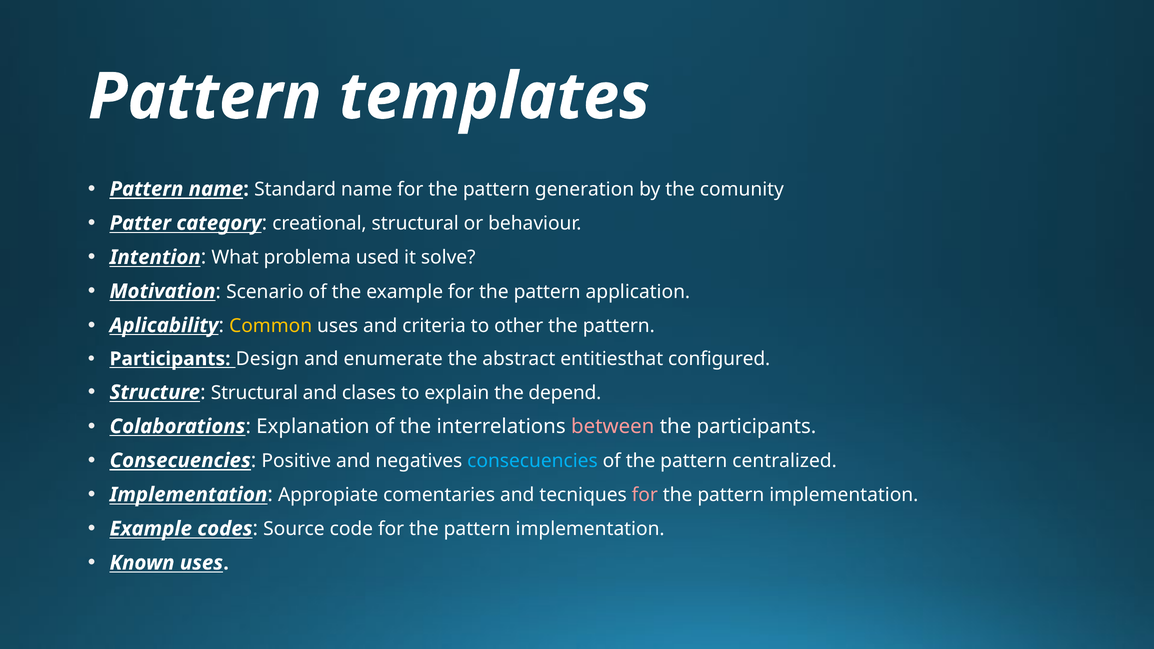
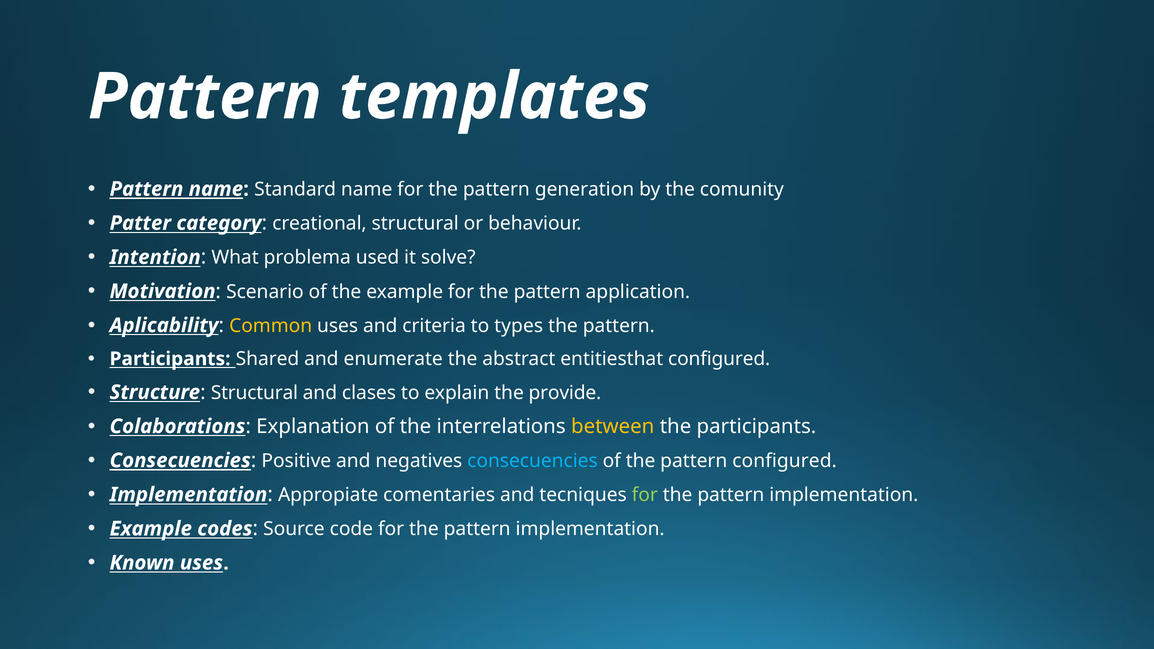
other: other -> types
Design: Design -> Shared
depend: depend -> provide
between colour: pink -> yellow
pattern centralized: centralized -> configured
for at (645, 495) colour: pink -> light green
